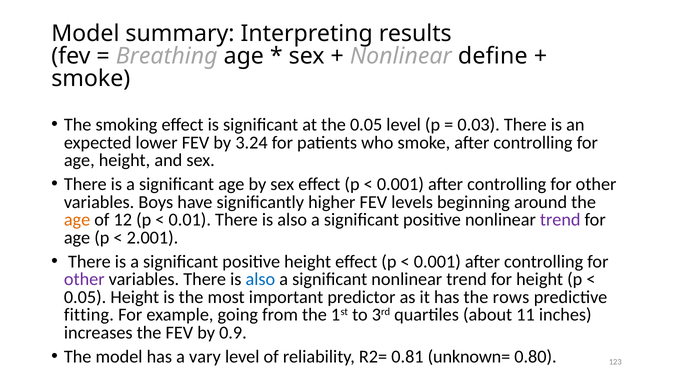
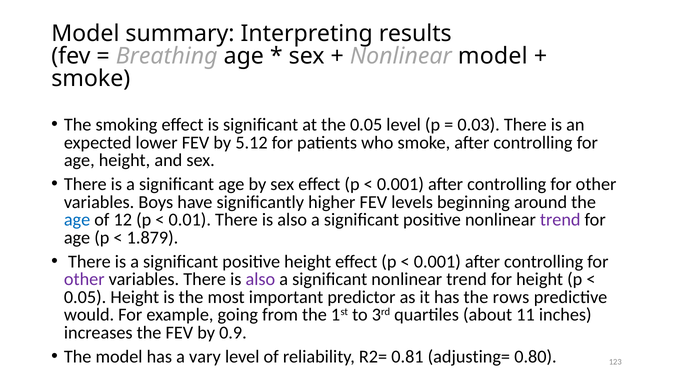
Nonlinear define: define -> model
3.24: 3.24 -> 5.12
age at (77, 220) colour: orange -> blue
2.001: 2.001 -> 1.879
also at (260, 279) colour: blue -> purple
fitting: fitting -> would
unknown=: unknown= -> adjusting=
